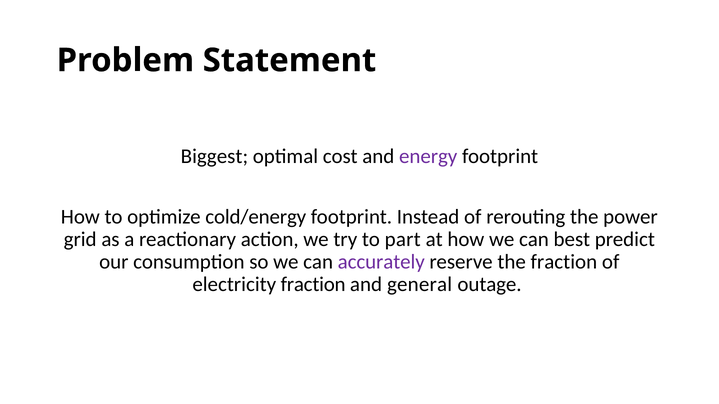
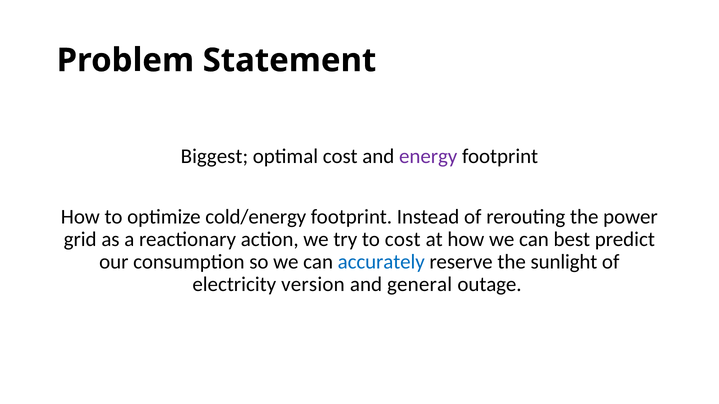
to part: part -> cost
accurately colour: purple -> blue
the fraction: fraction -> sunlight
electricity fraction: fraction -> version
